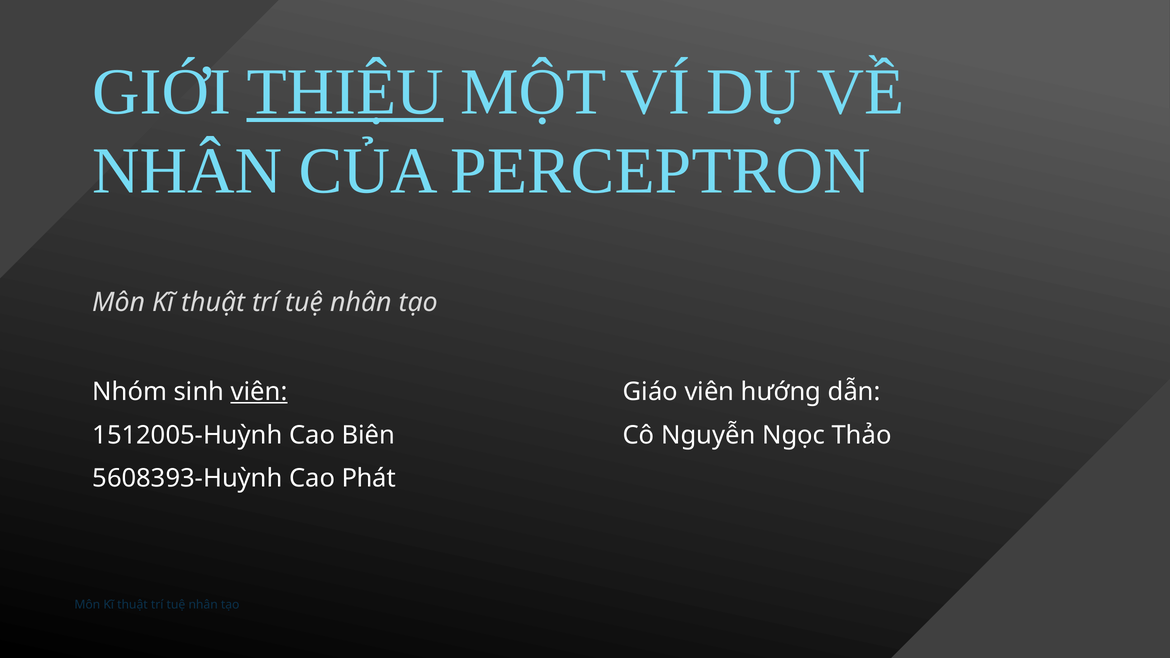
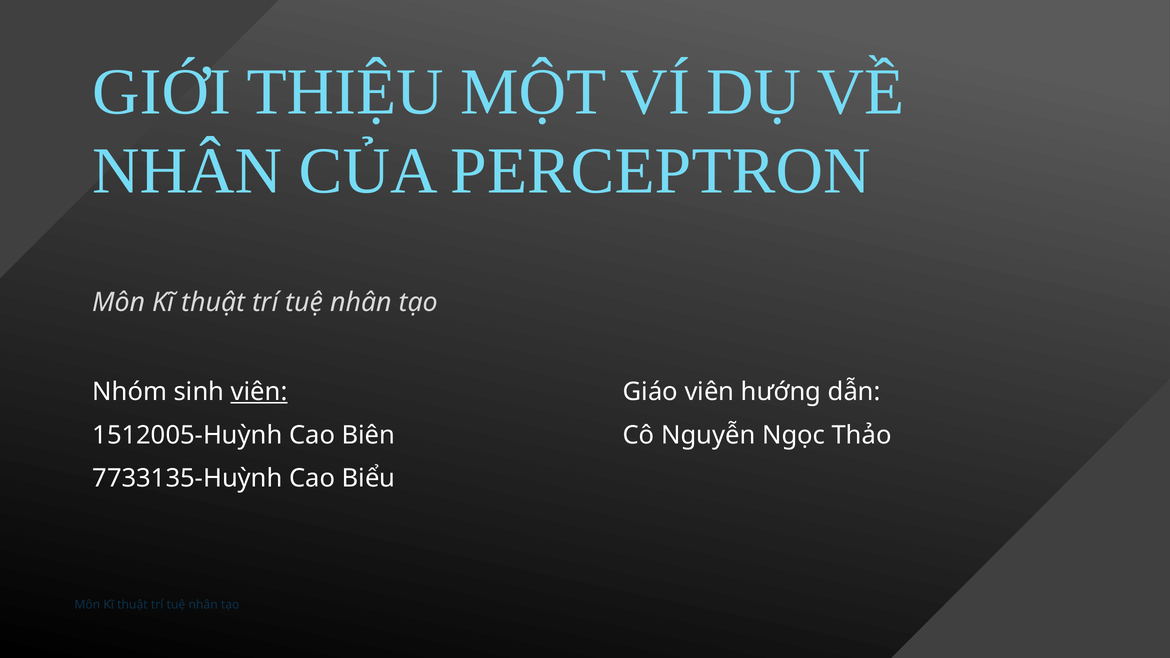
THIỆU underline: present -> none
5608393-Huỳnh: 5608393-Huỳnh -> 7733135-Huỳnh
Phát: Phát -> Biểu
